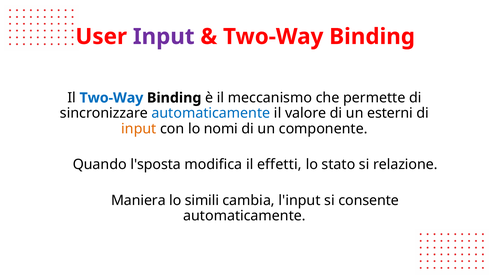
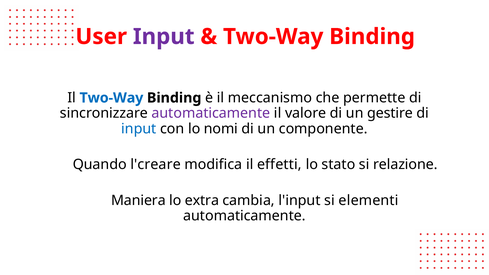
automaticamente at (211, 113) colour: blue -> purple
esterni: esterni -> gestire
input at (139, 129) colour: orange -> blue
l'sposta: l'sposta -> l'creare
simili: simili -> extra
consente: consente -> elementi
